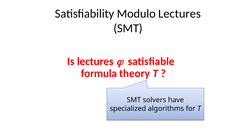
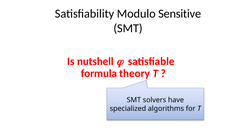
Modulo Lectures: Lectures -> Sensitive
Is lectures: lectures -> nutshell
